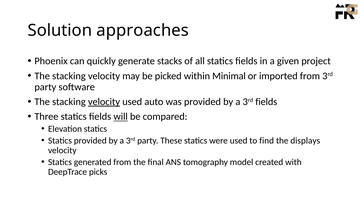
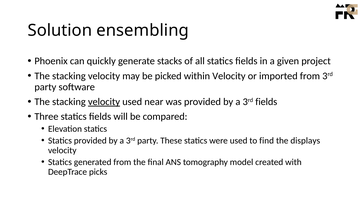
approaches: approaches -> ensembling
within Minimal: Minimal -> Velocity
auto: auto -> near
will underline: present -> none
